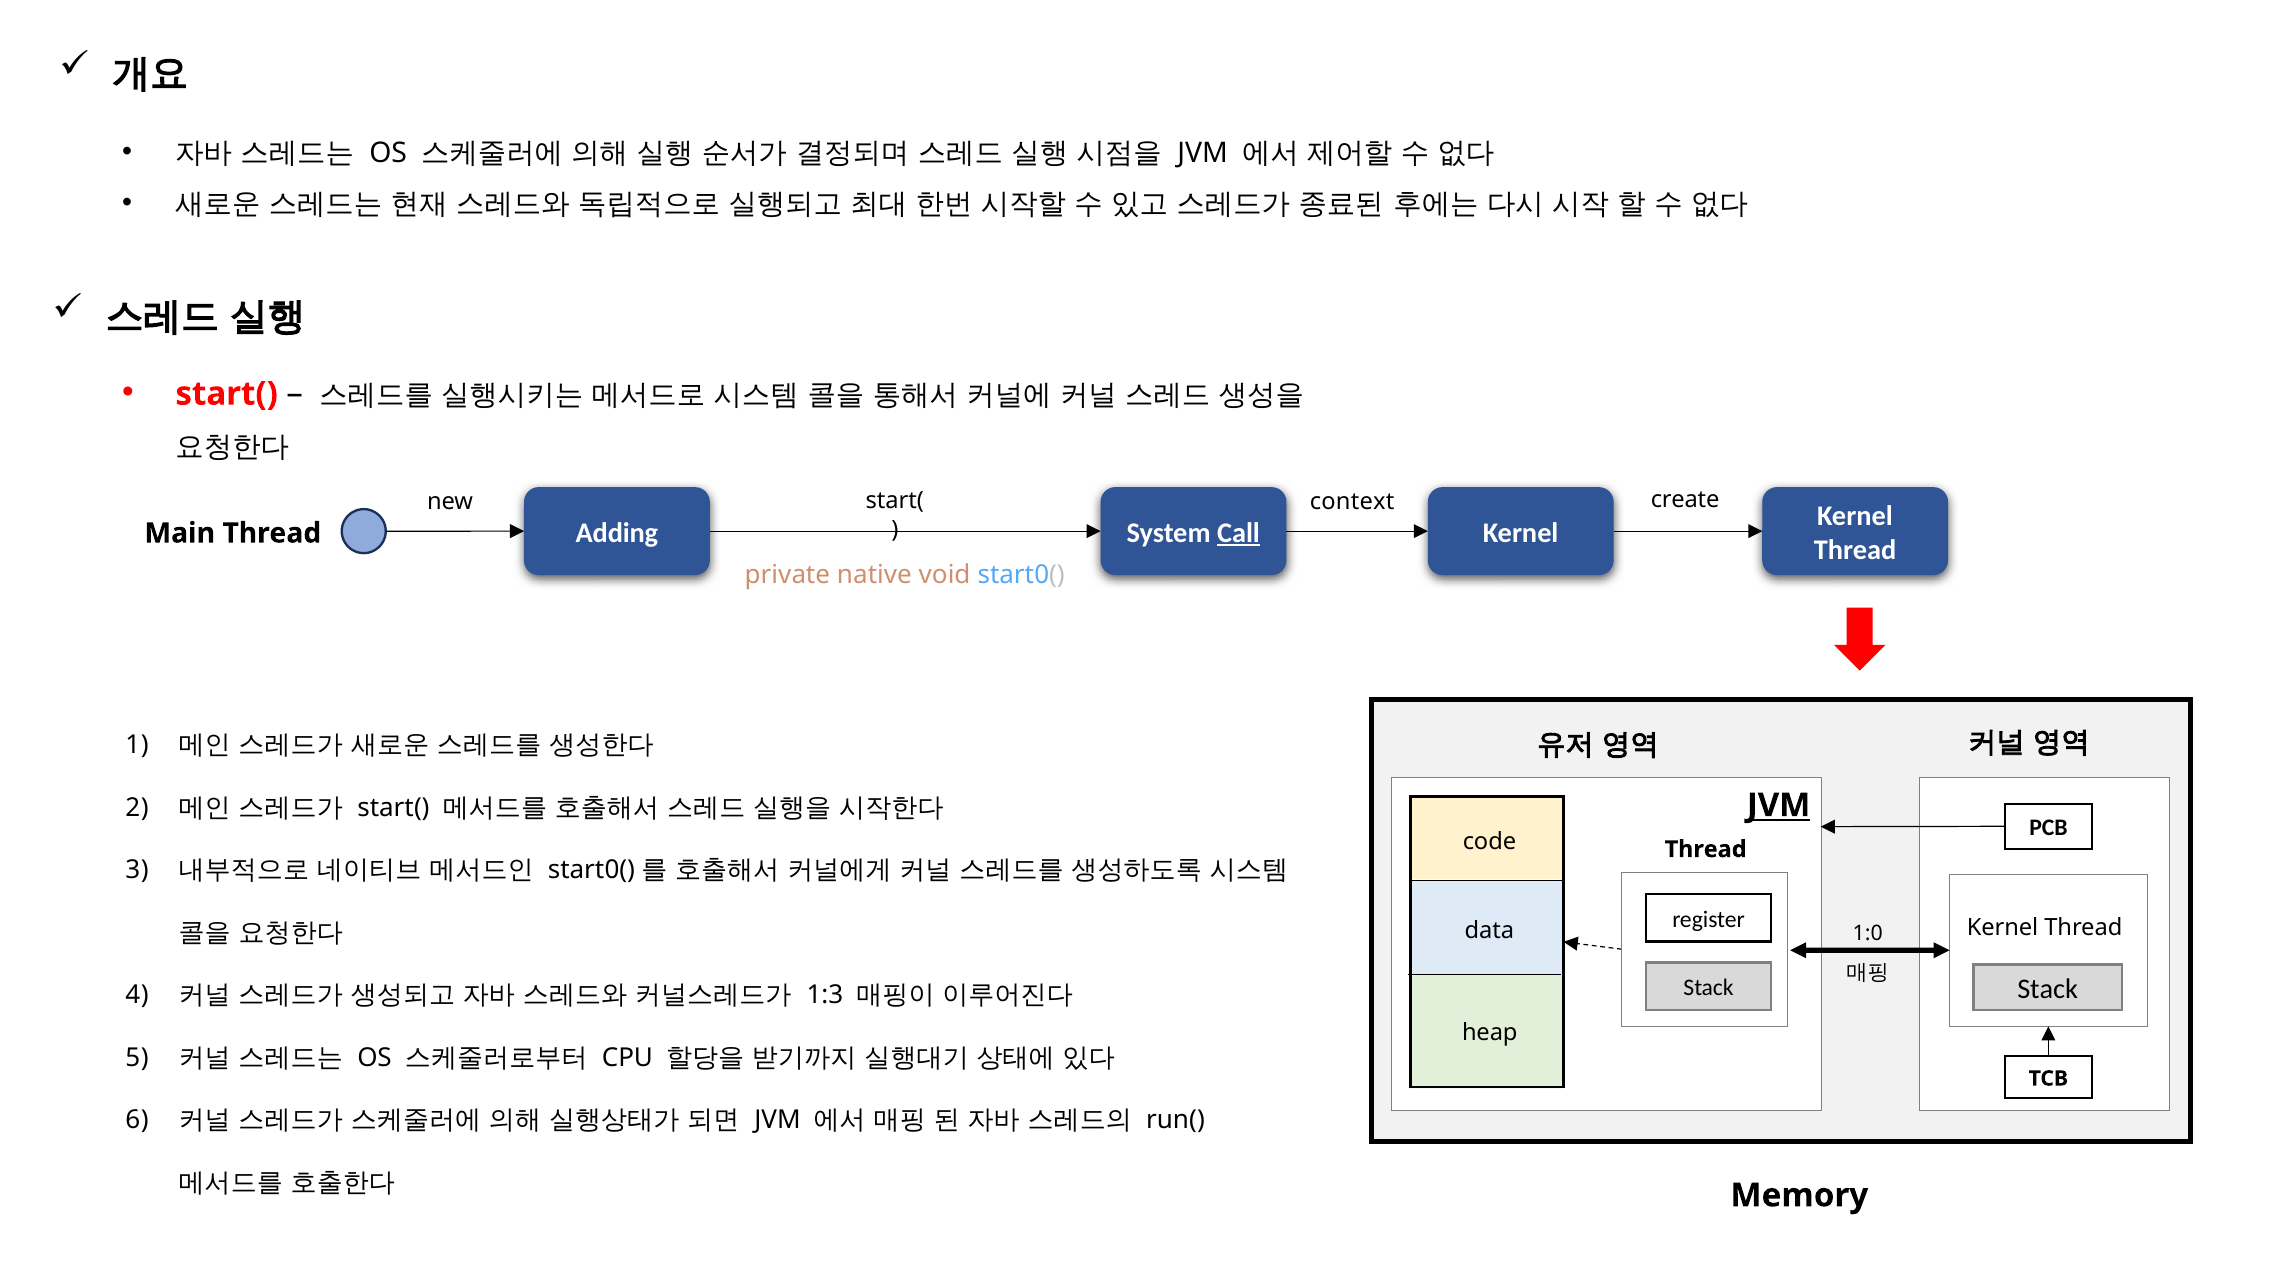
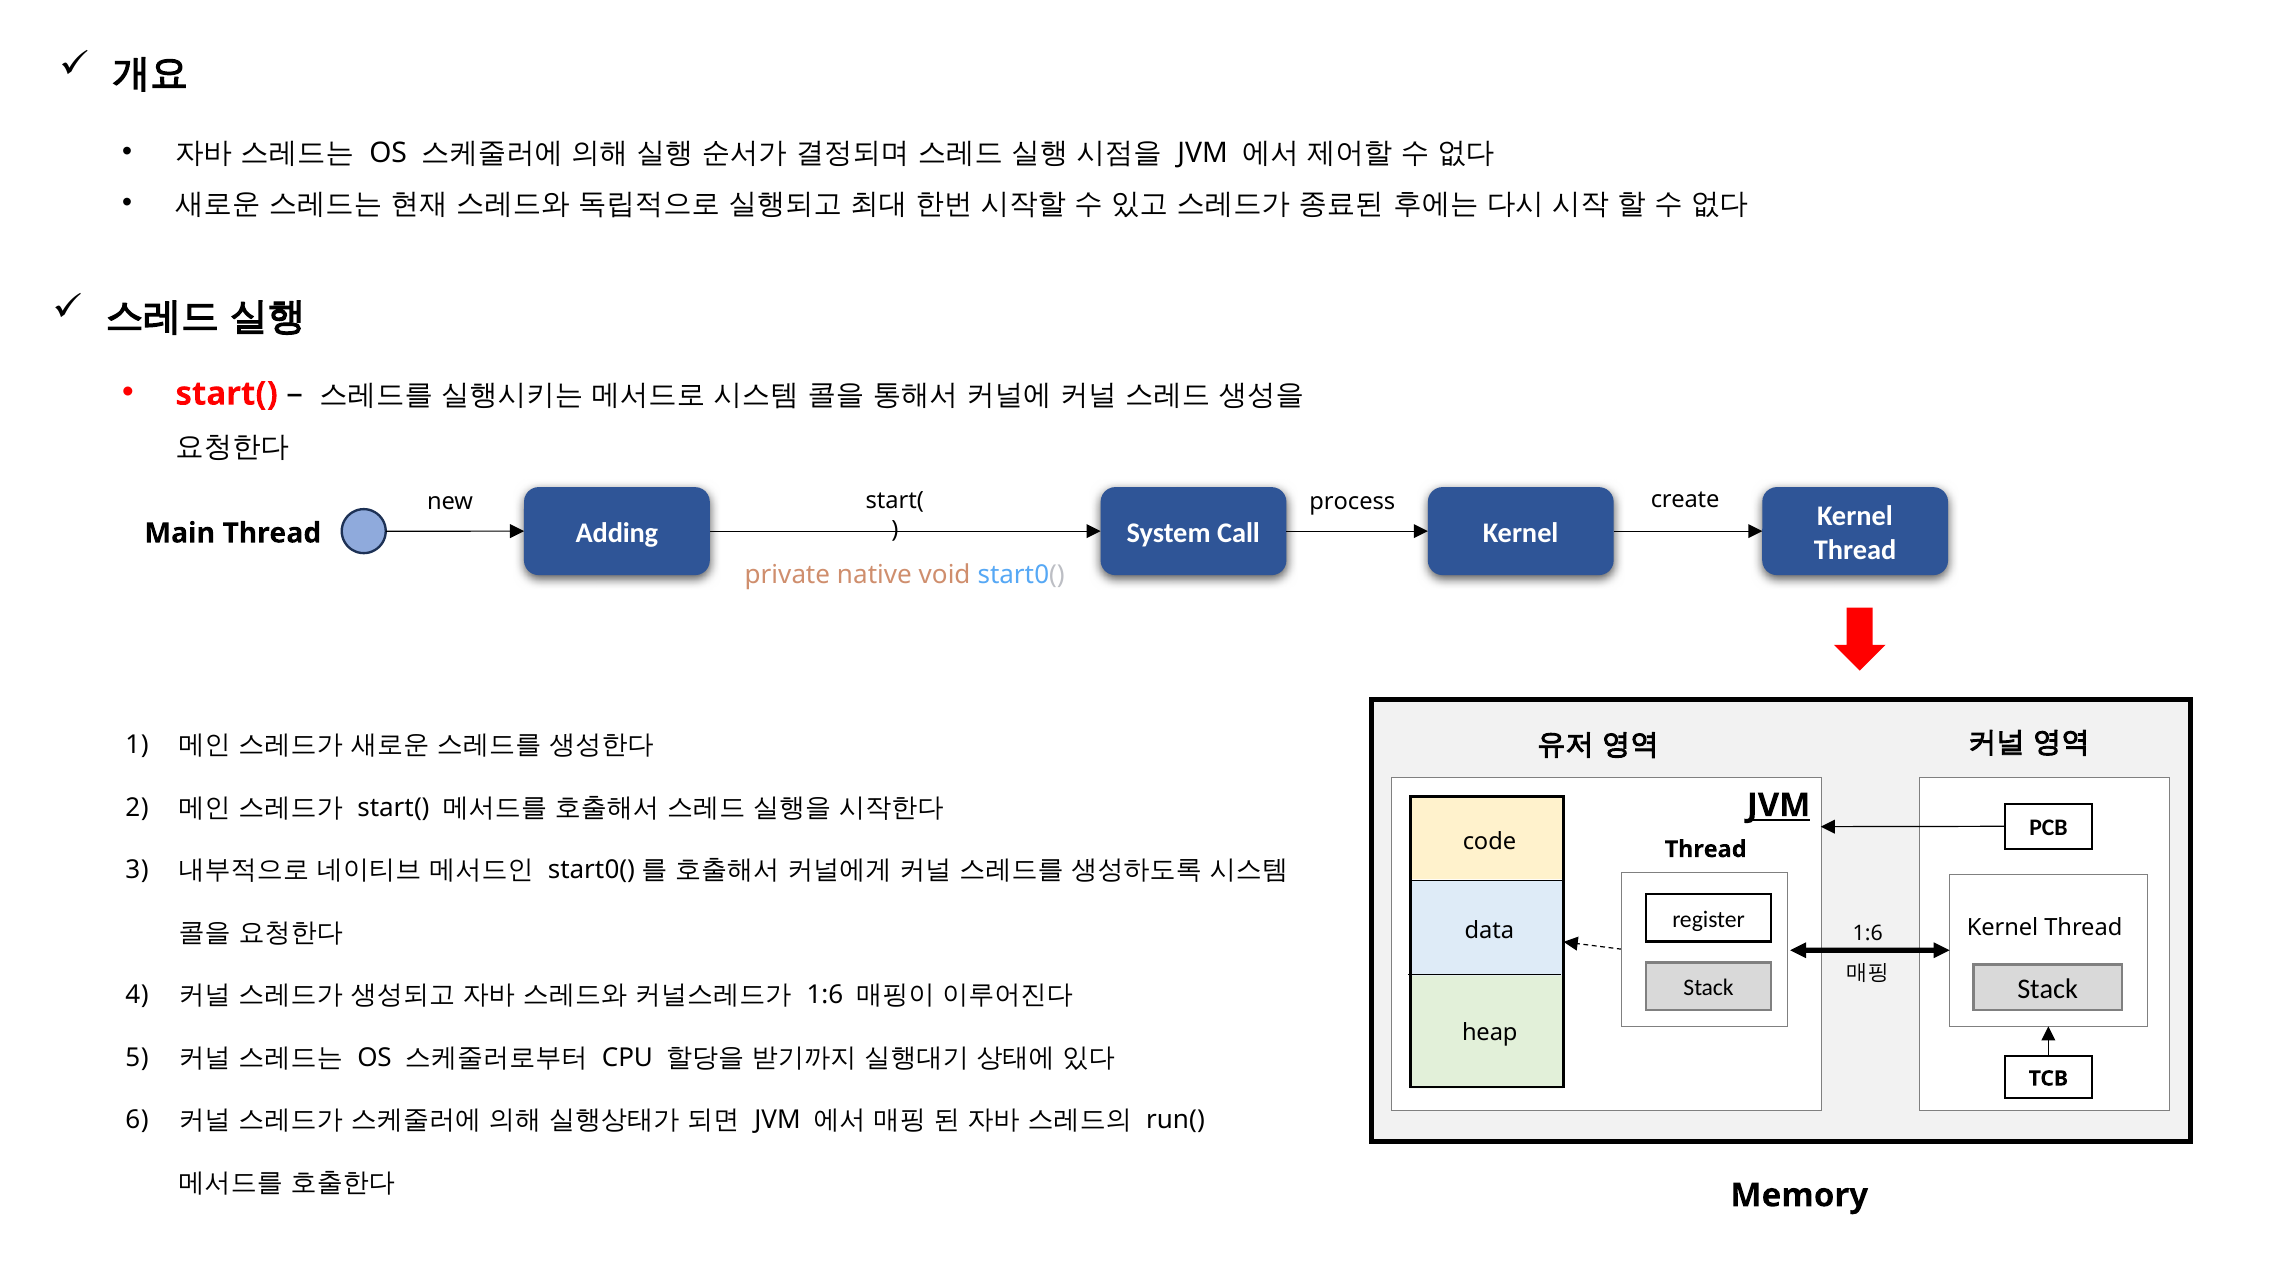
context: context -> process
Call underline: present -> none
1:0 at (1868, 934): 1:0 -> 1:6
1:3 at (825, 995): 1:3 -> 1:6
